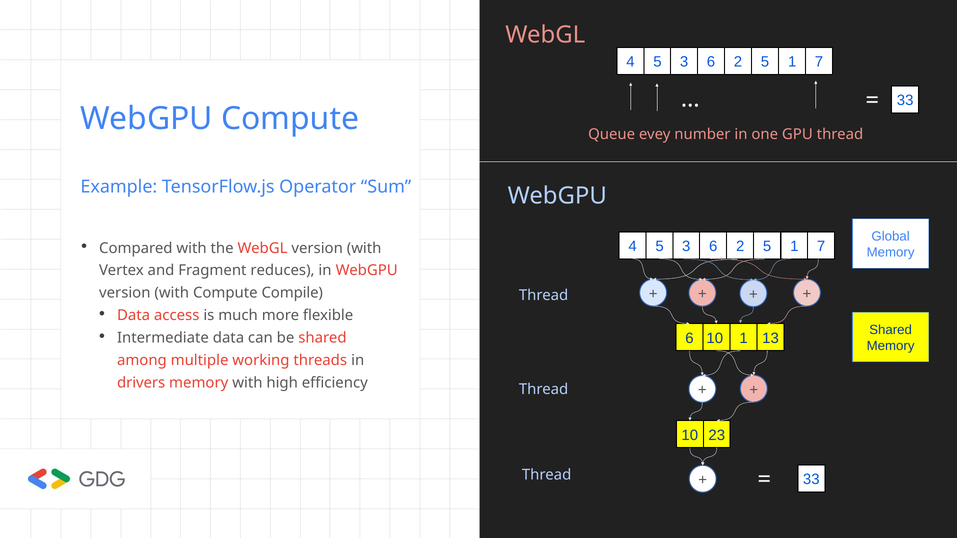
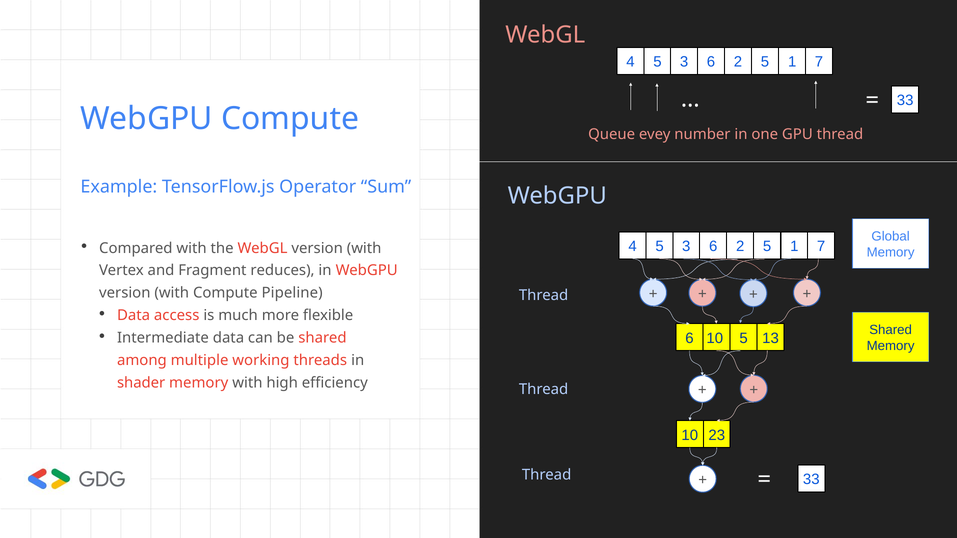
Compile: Compile -> Pipeline
10 1: 1 -> 5
drivers: drivers -> shader
